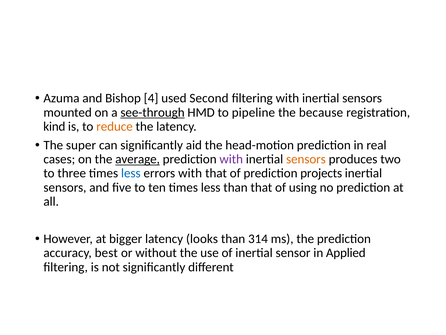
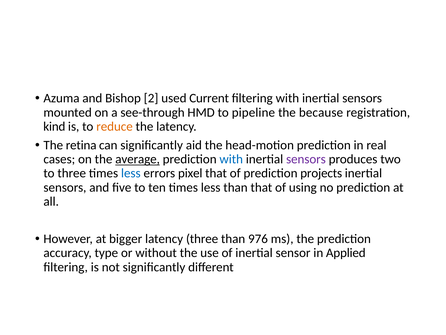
4: 4 -> 2
Second: Second -> Current
see-through underline: present -> none
super: super -> retina
with at (231, 159) colour: purple -> blue
sensors at (306, 159) colour: orange -> purple
errors with: with -> pixel
latency looks: looks -> three
314: 314 -> 976
best: best -> type
